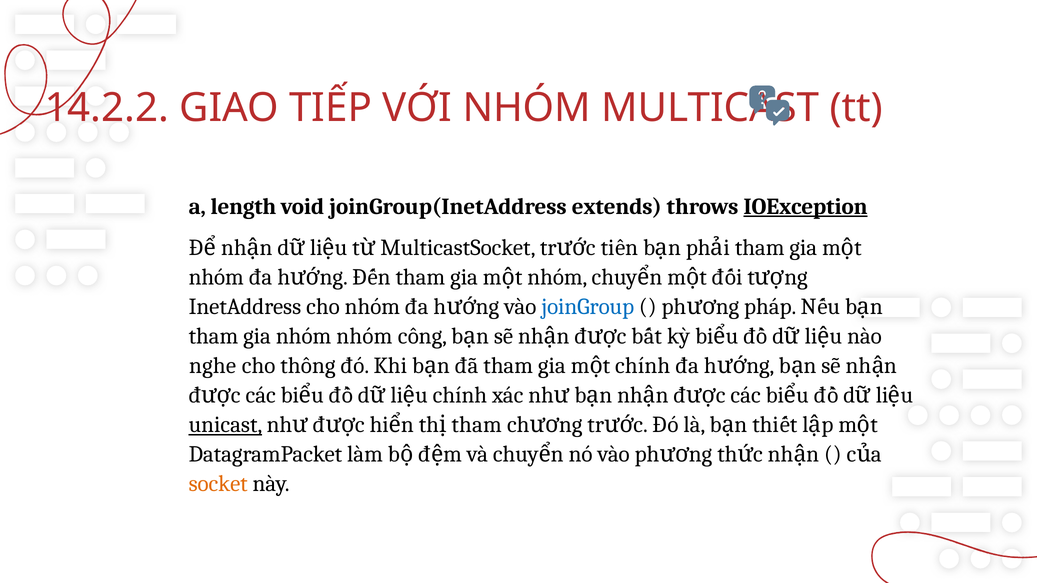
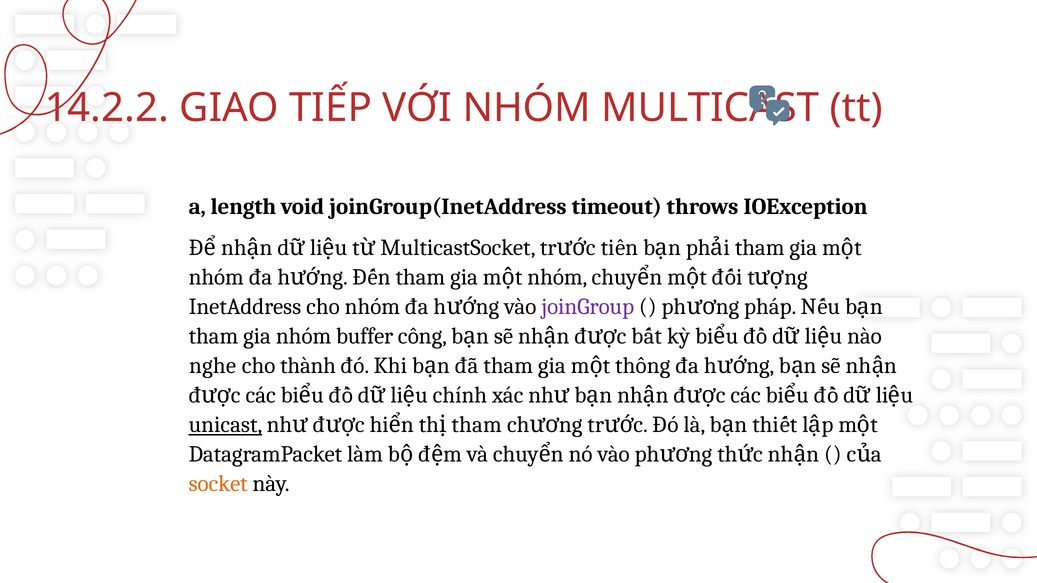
extends: extends -> timeout
IOException underline: present -> none
joinGroup colour: blue -> purple
nhóm nhóm: nhóm -> buffer
thống: thống -> thành
chính at (643, 366): chính -> thống
